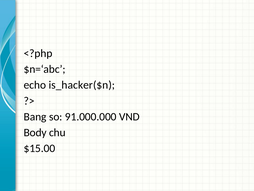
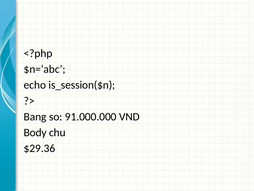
is_hacker($n: is_hacker($n -> is_session($n
$15.00: $15.00 -> $29.36
